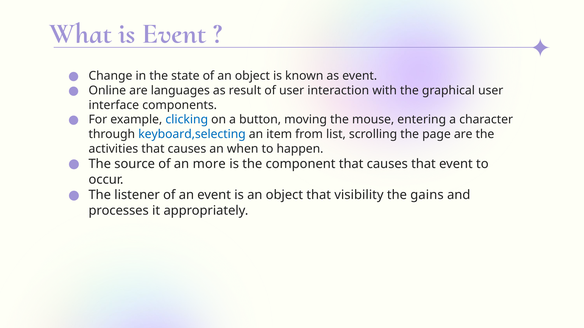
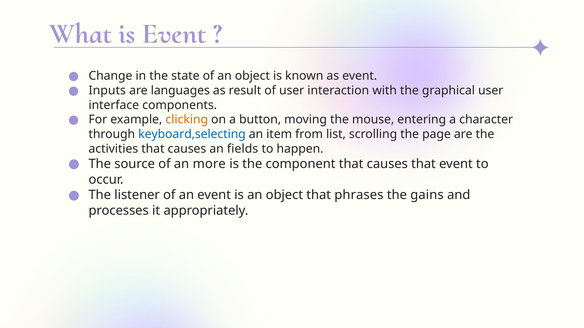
Online: Online -> Inputs
clicking colour: blue -> orange
when: when -> fields
visibility: visibility -> phrases
